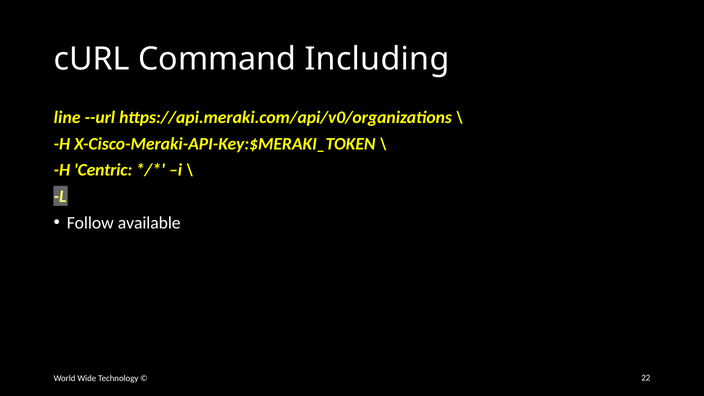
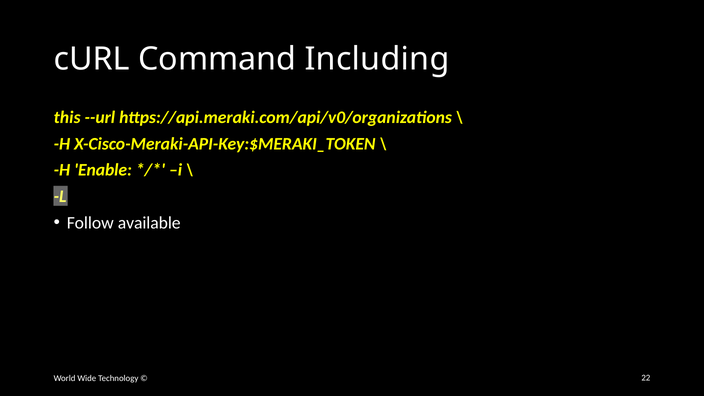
line: line -> this
Centric: Centric -> Enable
